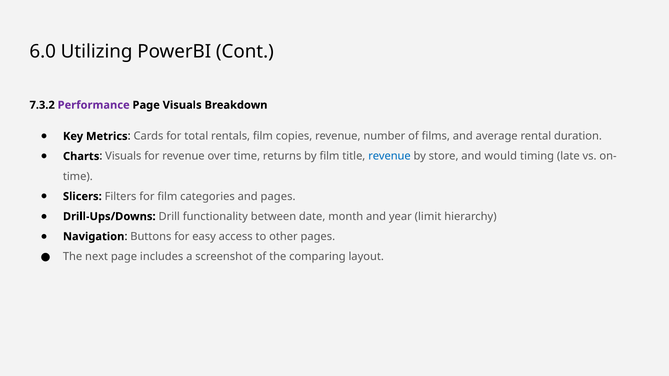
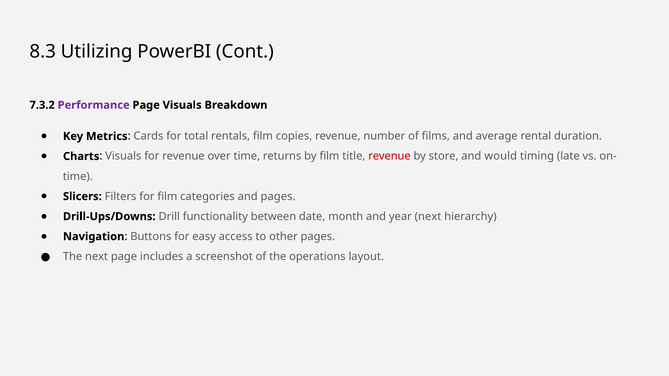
6.0: 6.0 -> 8.3
revenue at (389, 156) colour: blue -> red
year limit: limit -> next
comparing: comparing -> operations
